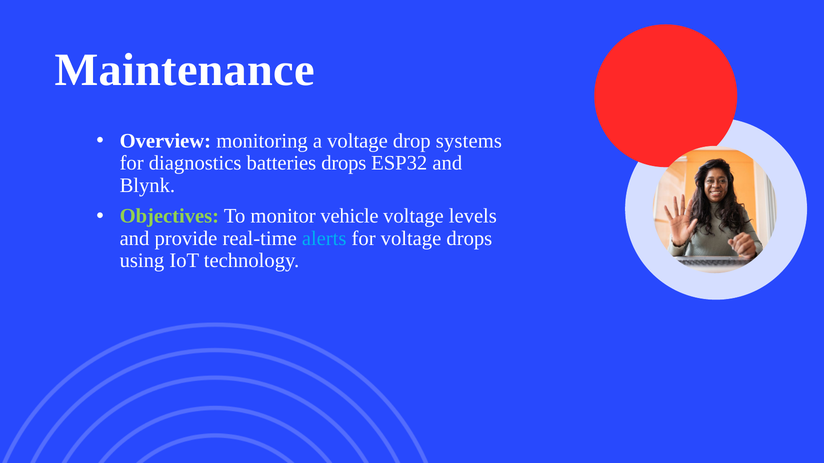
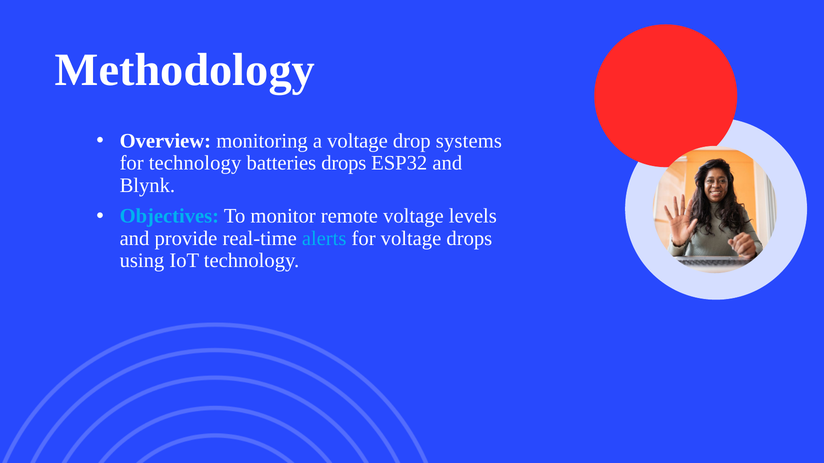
Maintenance: Maintenance -> Methodology
for diagnostics: diagnostics -> technology
Objectives colour: light green -> light blue
vehicle: vehicle -> remote
